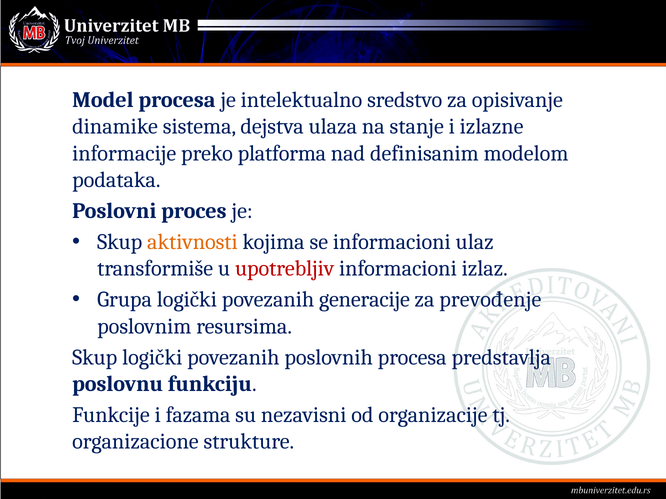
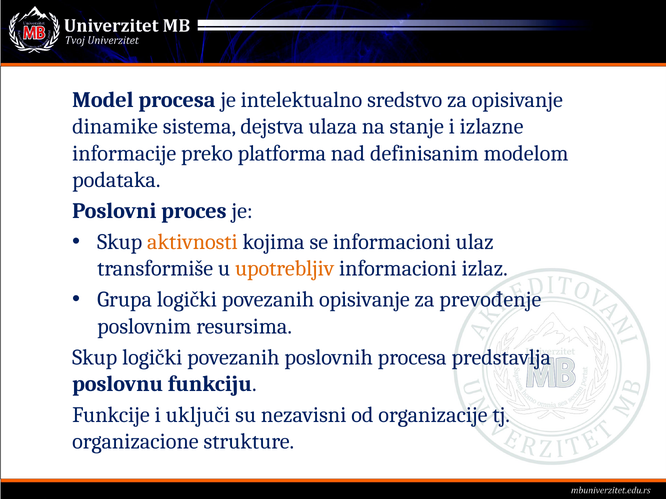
upotrebljiv colour: red -> orange
povezanih generacije: generacije -> opisivanje
fazama: fazama -> uključi
